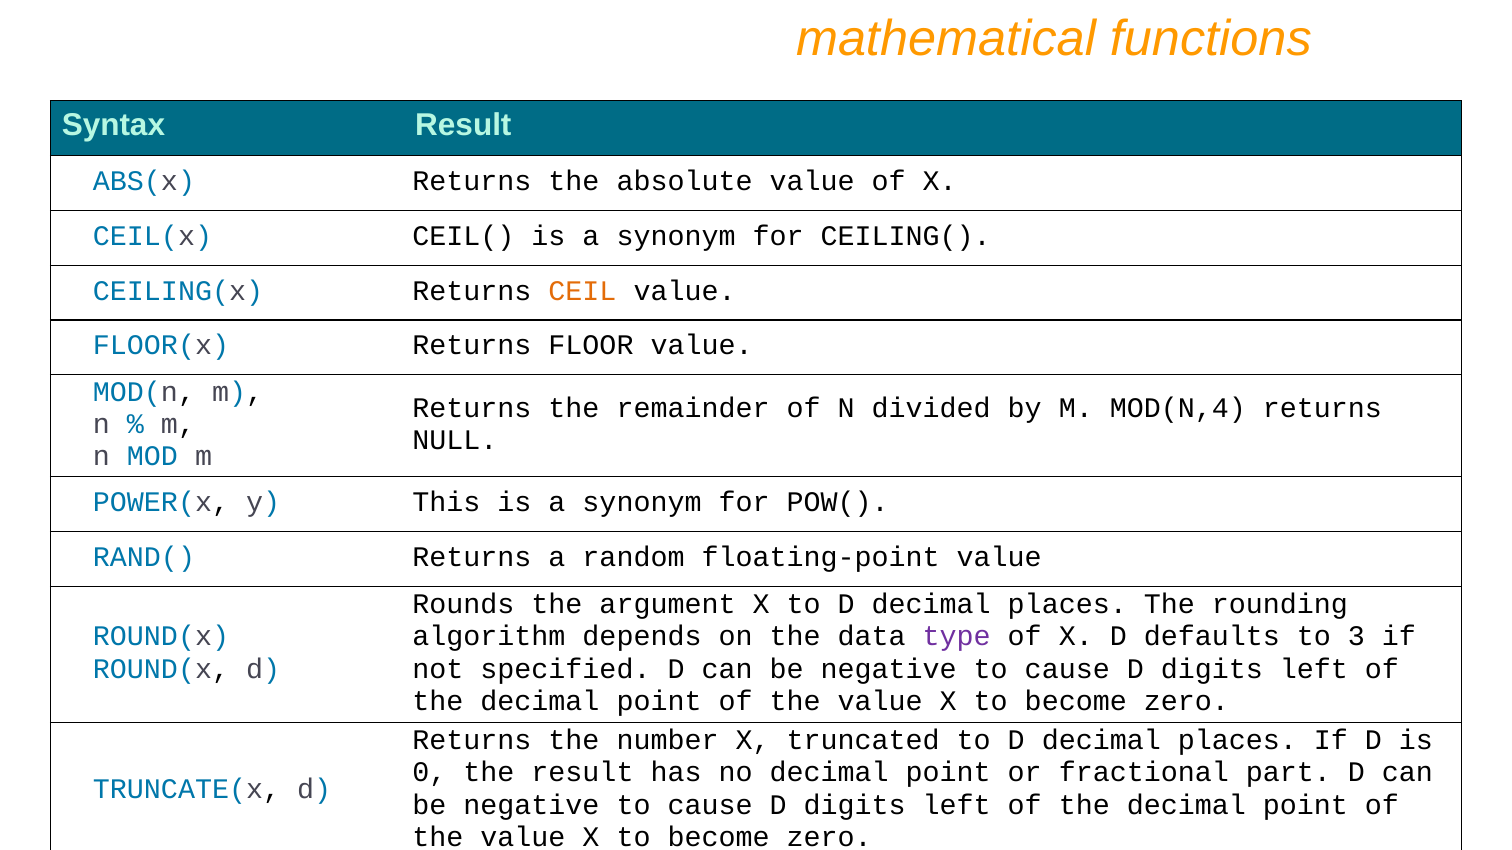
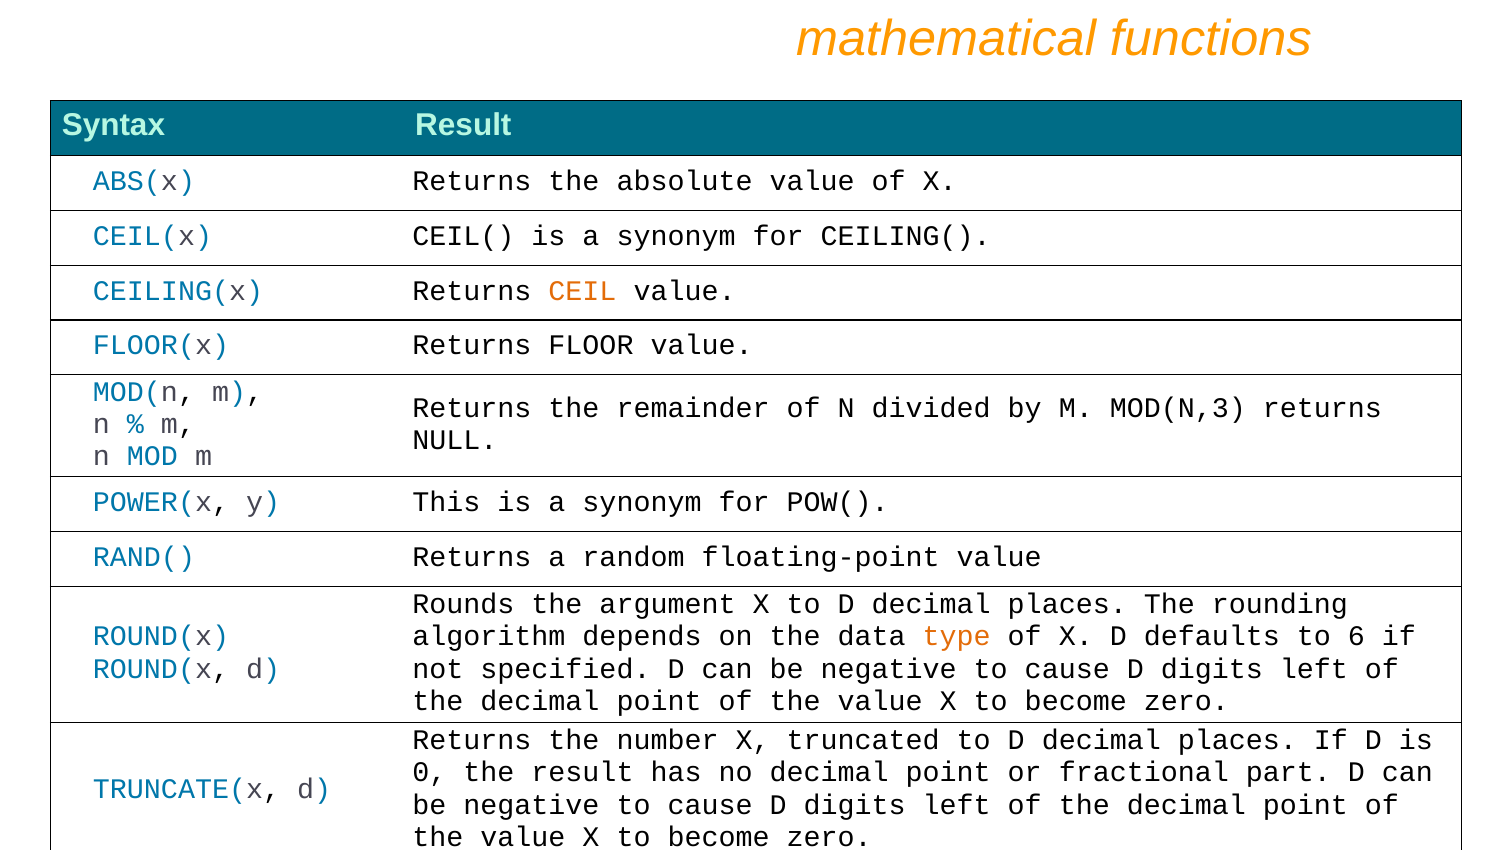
MOD(N,4: MOD(N,4 -> MOD(N,3
type colour: purple -> orange
3: 3 -> 6
